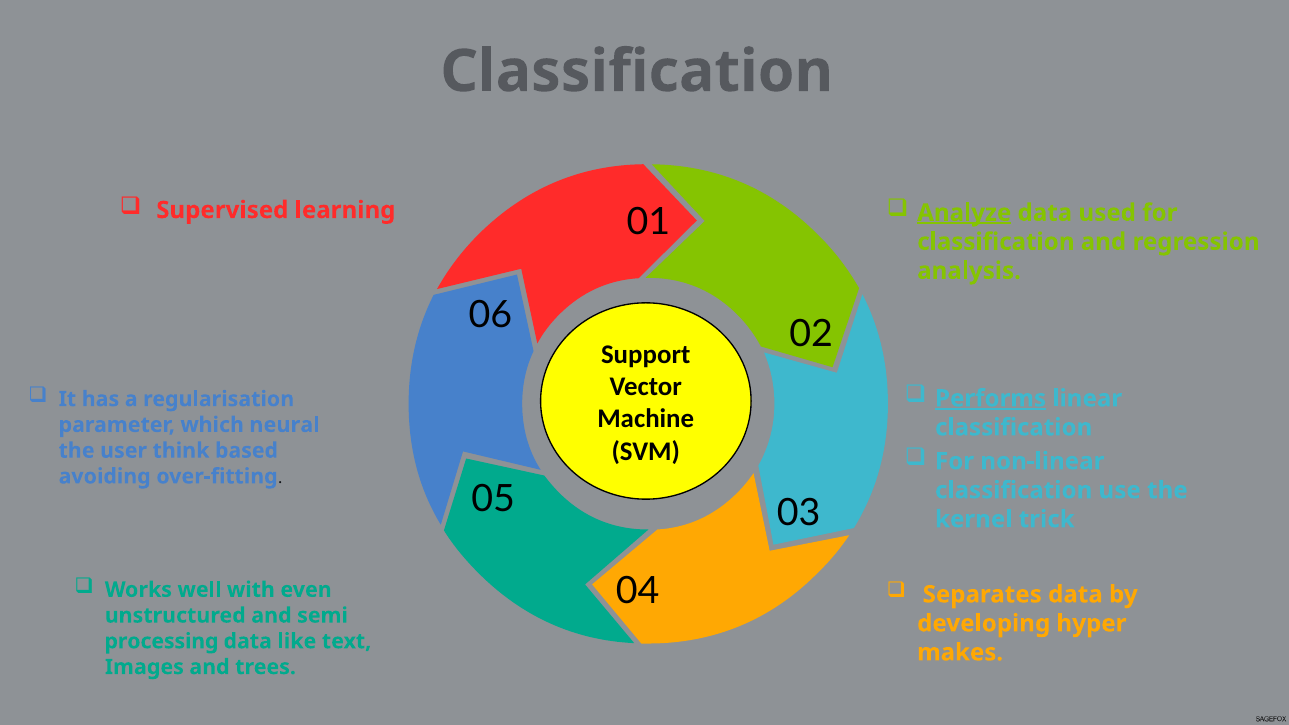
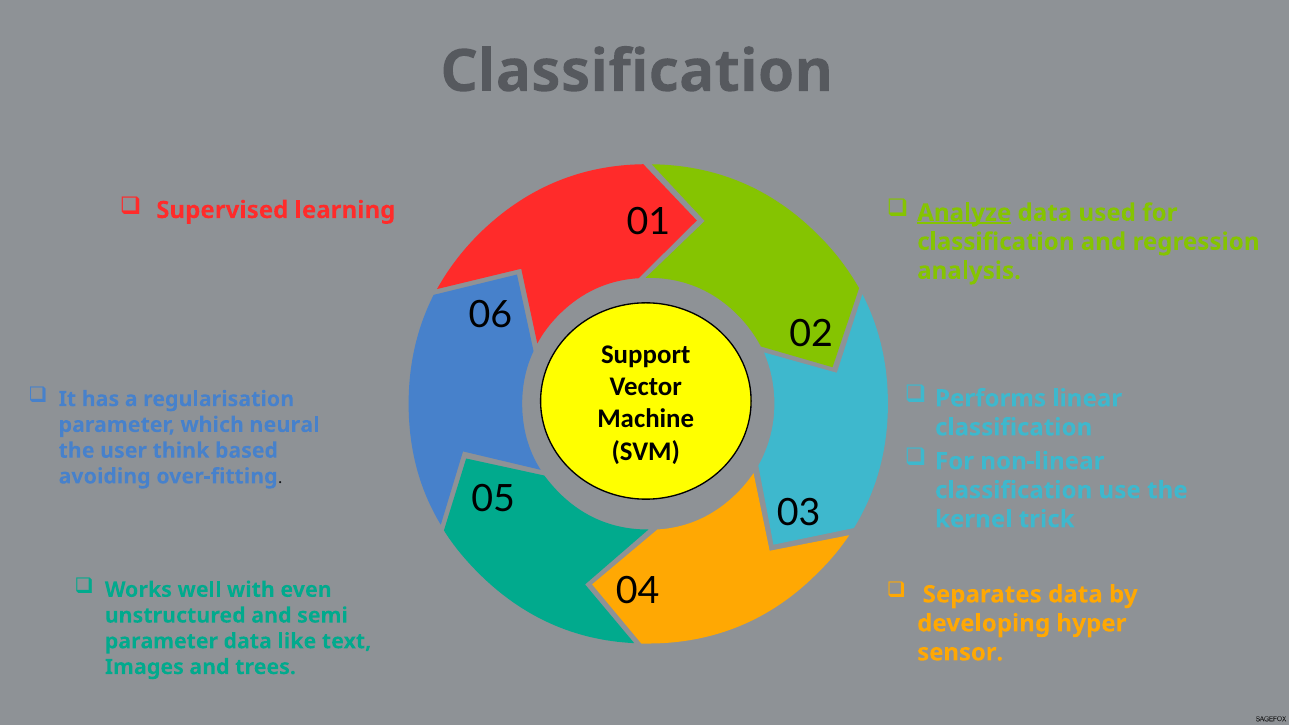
Performs underline: present -> none
processing at (161, 641): processing -> parameter
makes: makes -> sensor
